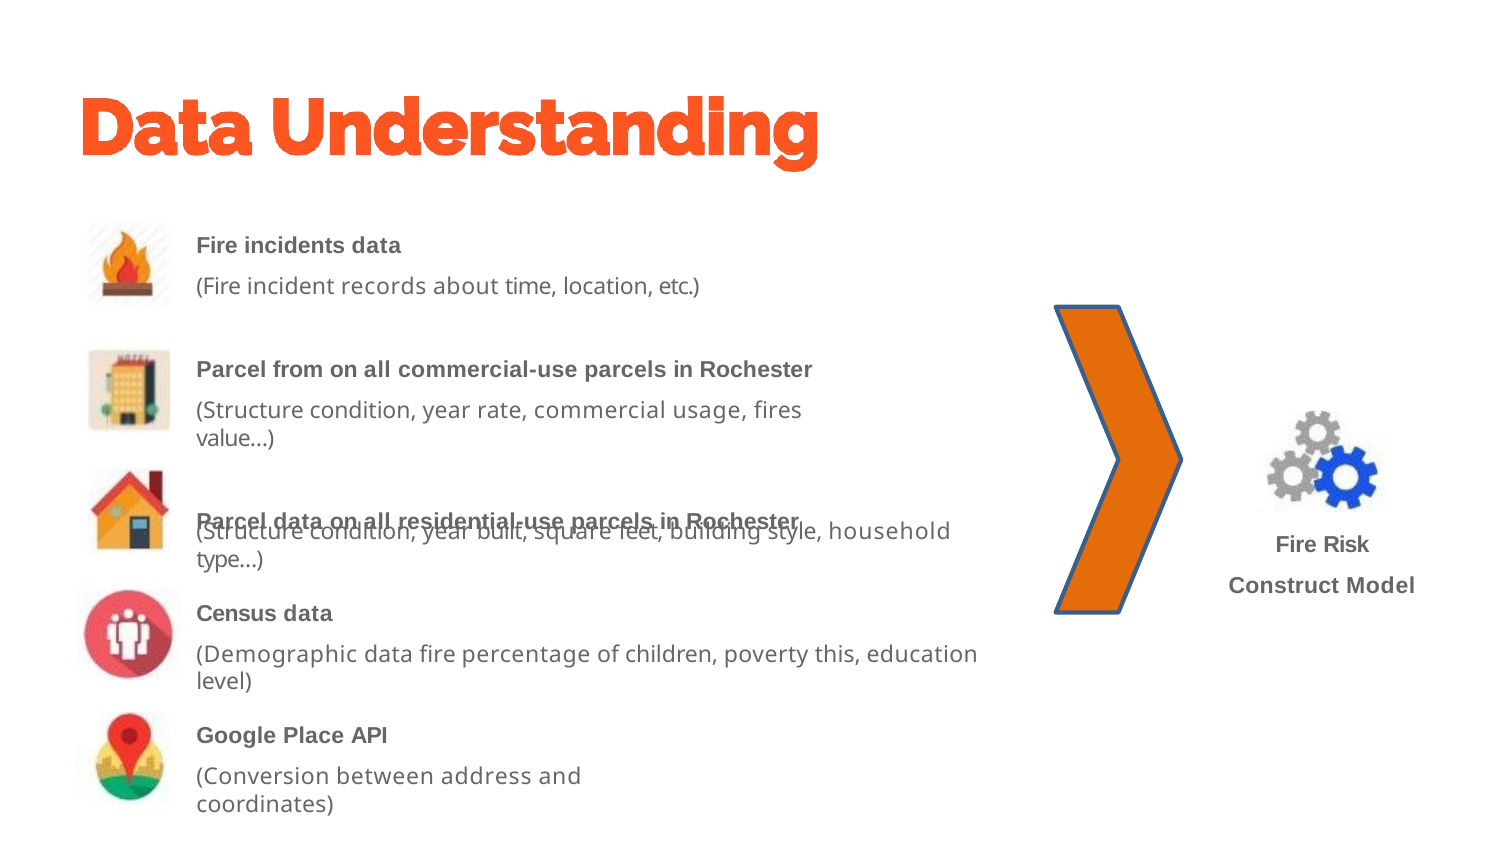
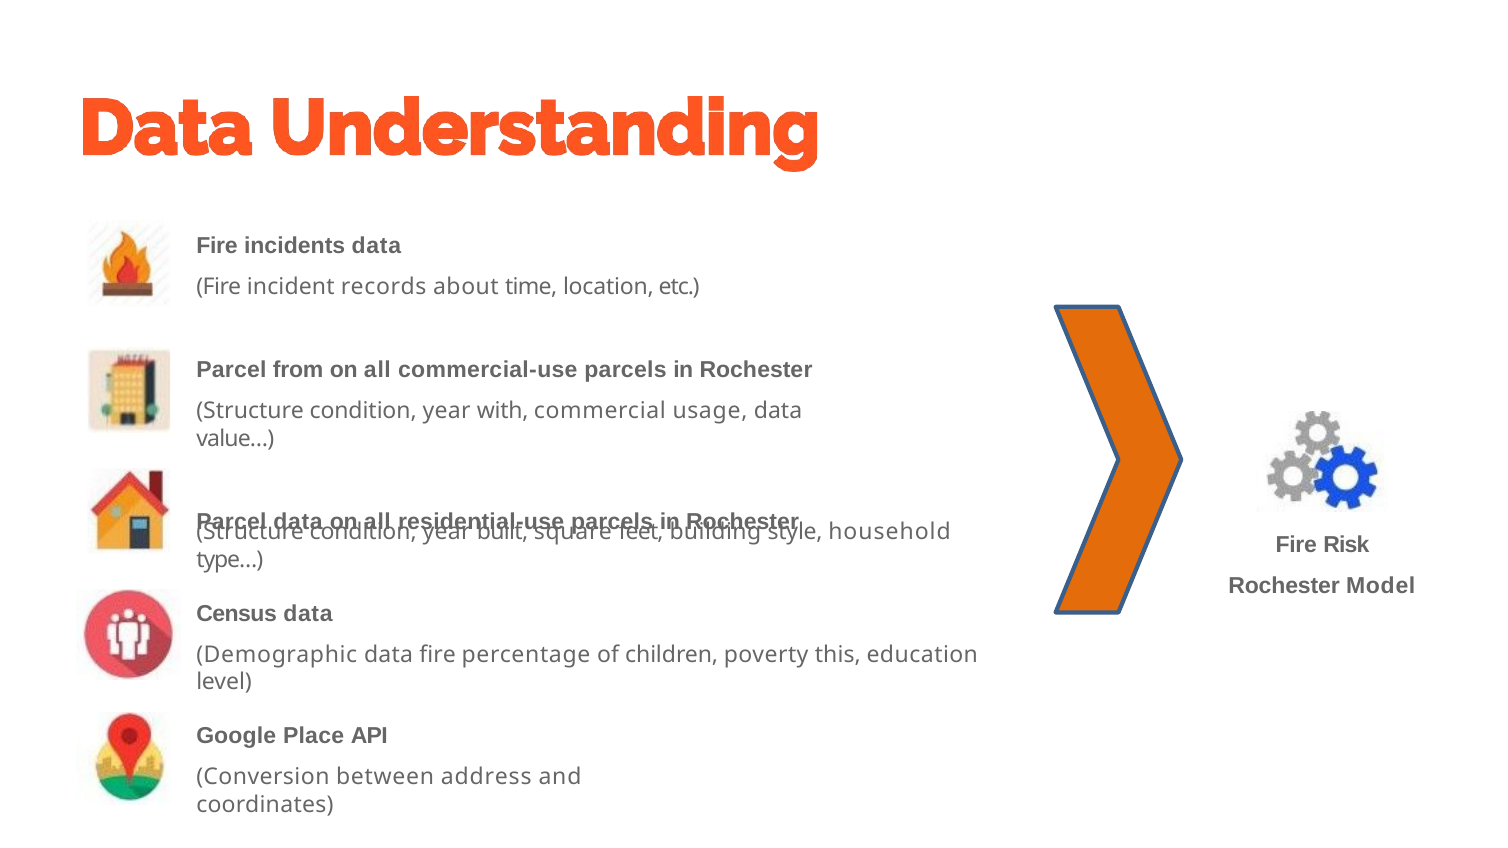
rate: rate -> with
usage fires: fires -> data
Construct at (1284, 586): Construct -> Rochester
